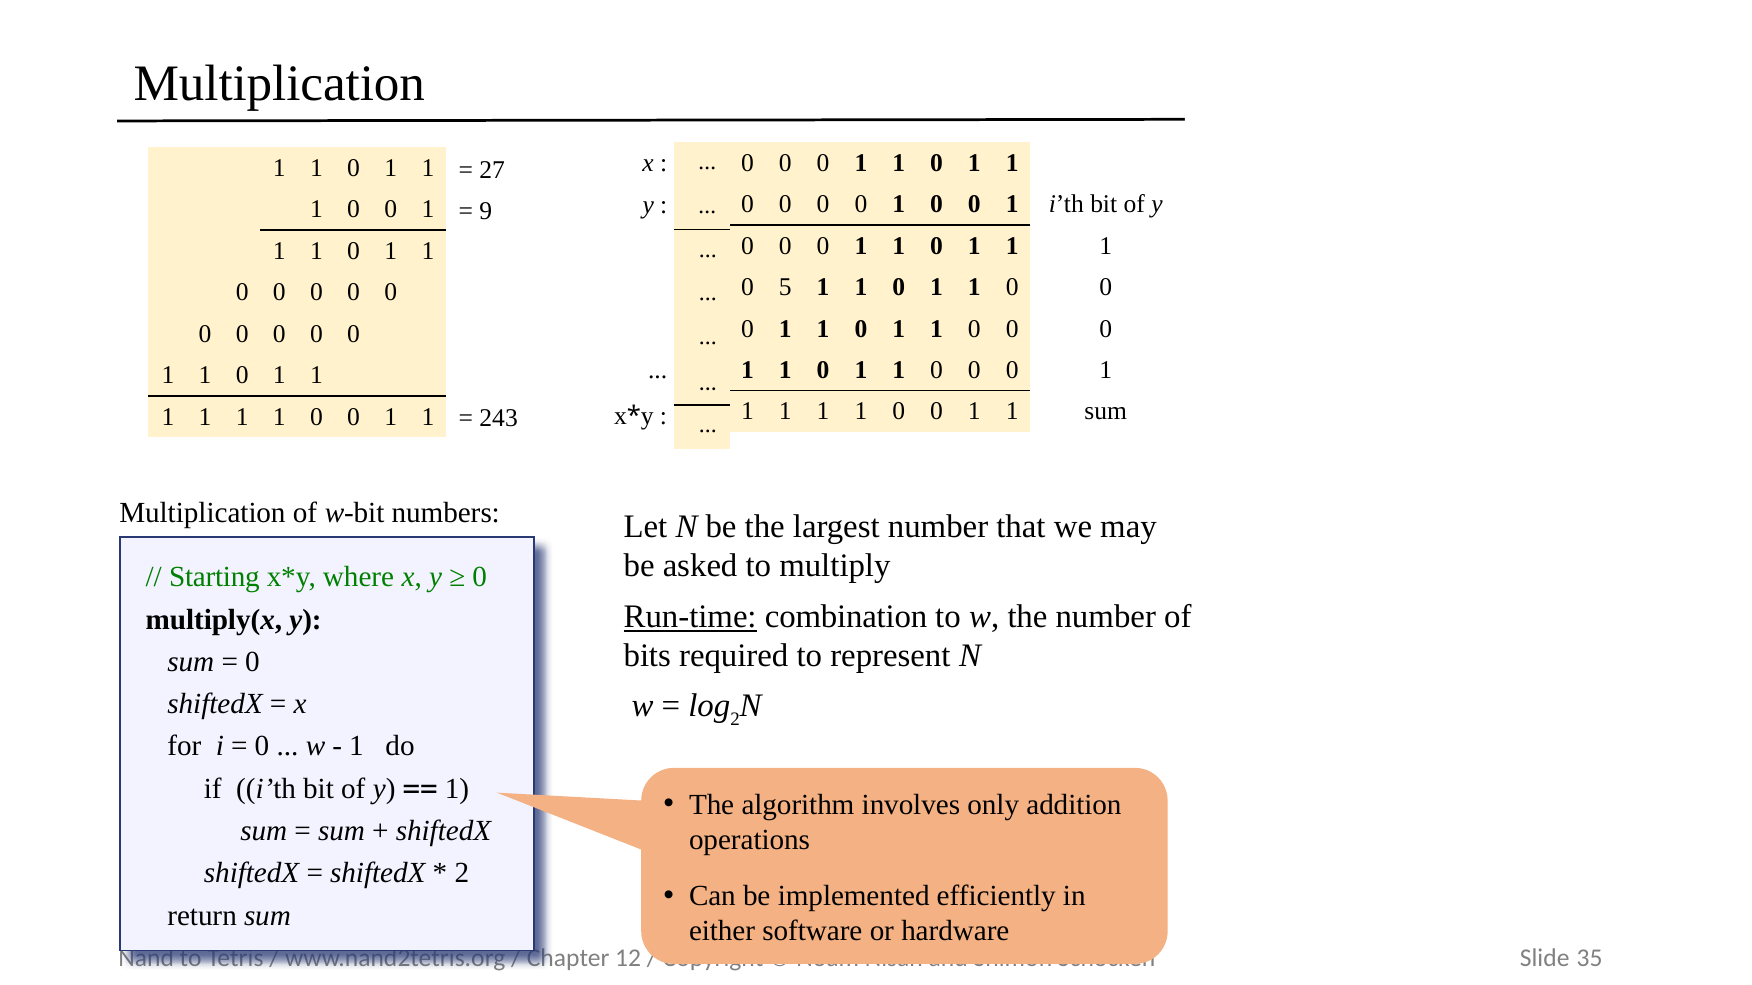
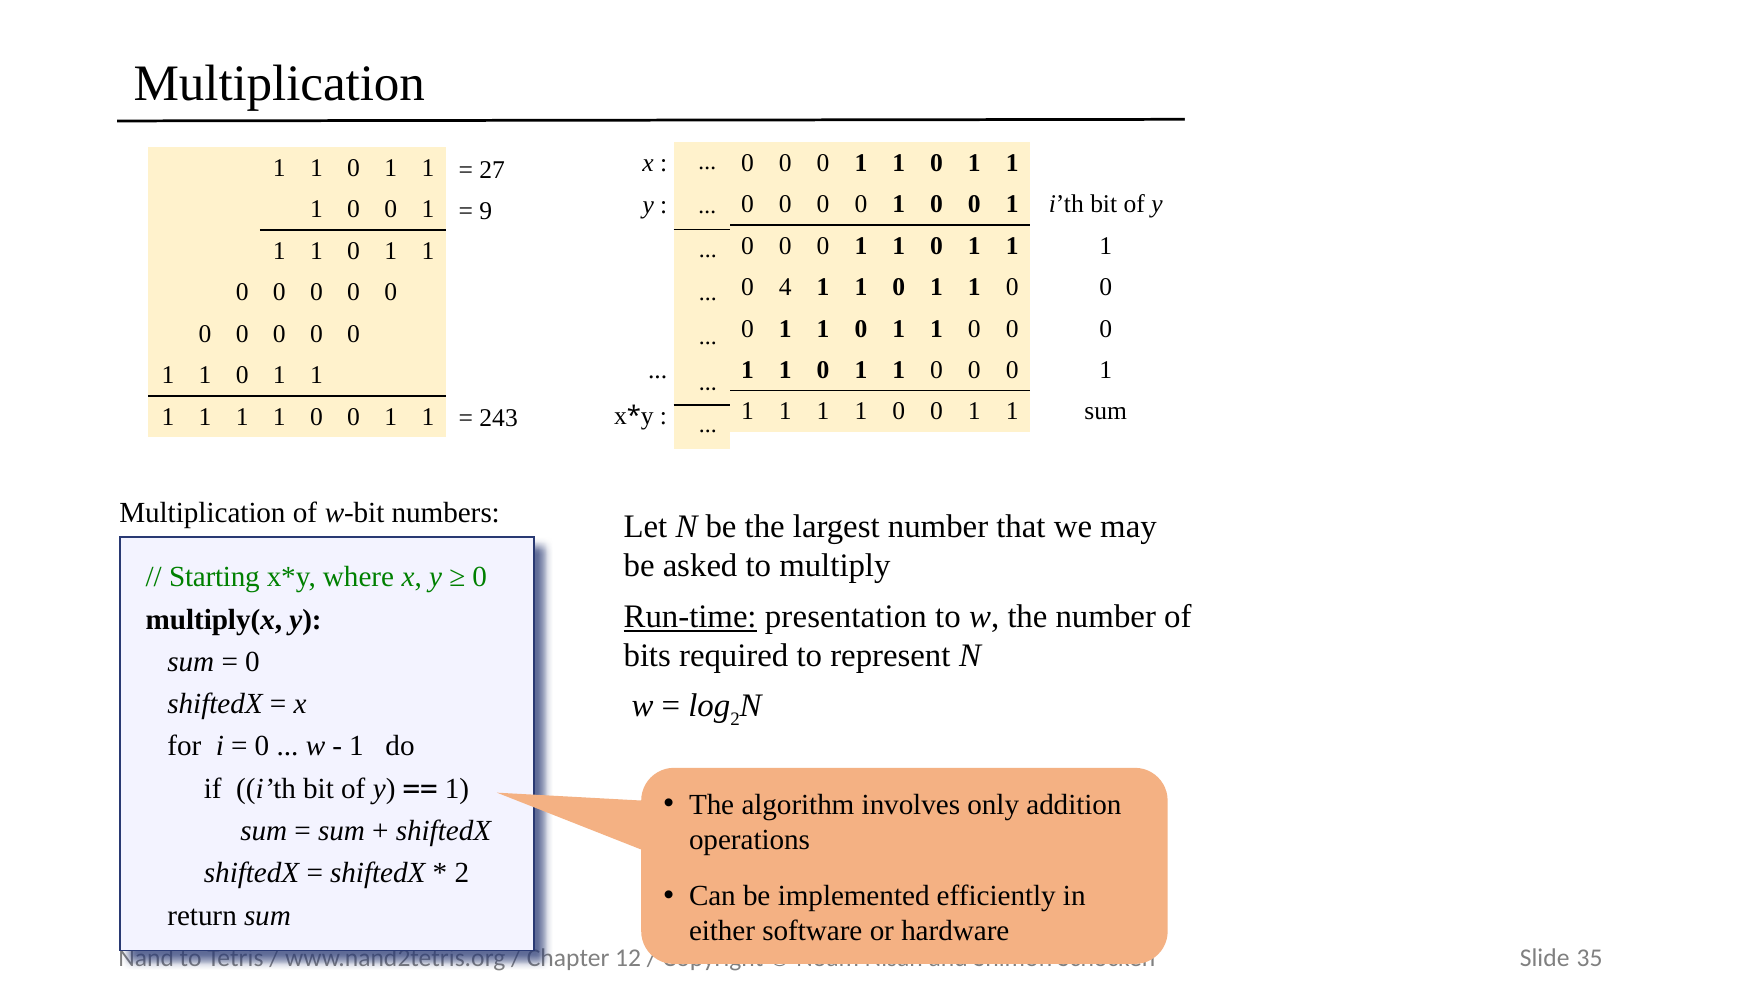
5: 5 -> 4
combination: combination -> presentation
